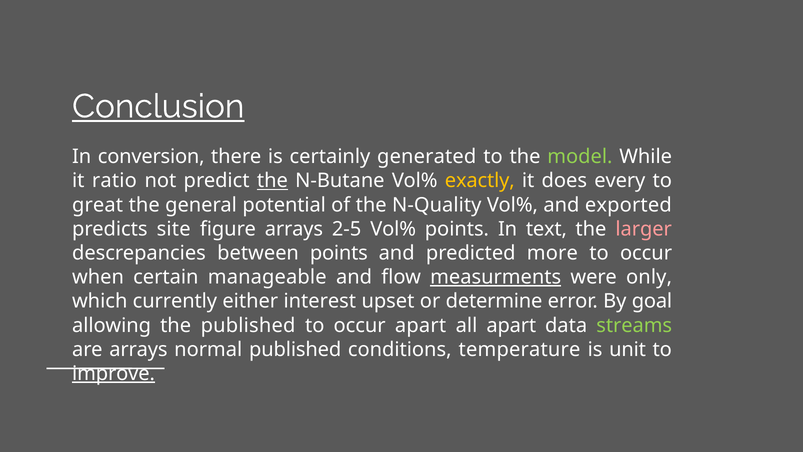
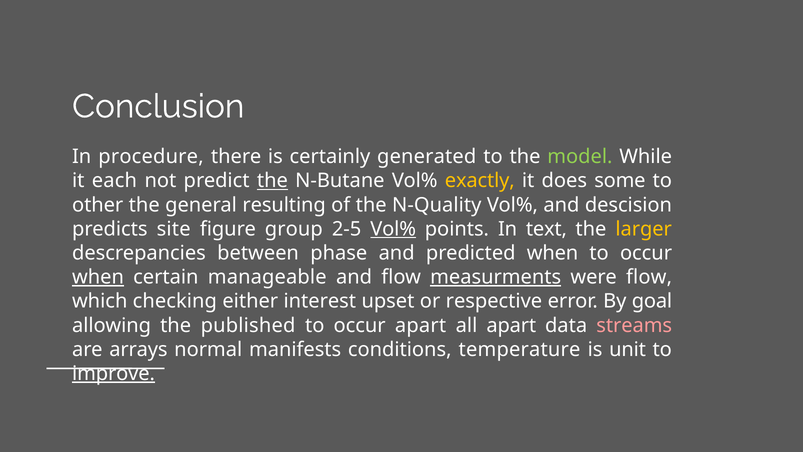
Conclusion underline: present -> none
conversion: conversion -> procedure
ratio: ratio -> each
every: every -> some
great: great -> other
potential: potential -> resulting
exported: exported -> descision
figure arrays: arrays -> group
Vol% at (393, 229) underline: none -> present
larger colour: pink -> yellow
between points: points -> phase
predicted more: more -> when
when at (98, 277) underline: none -> present
were only: only -> flow
currently: currently -> checking
determine: determine -> respective
streams colour: light green -> pink
normal published: published -> manifests
